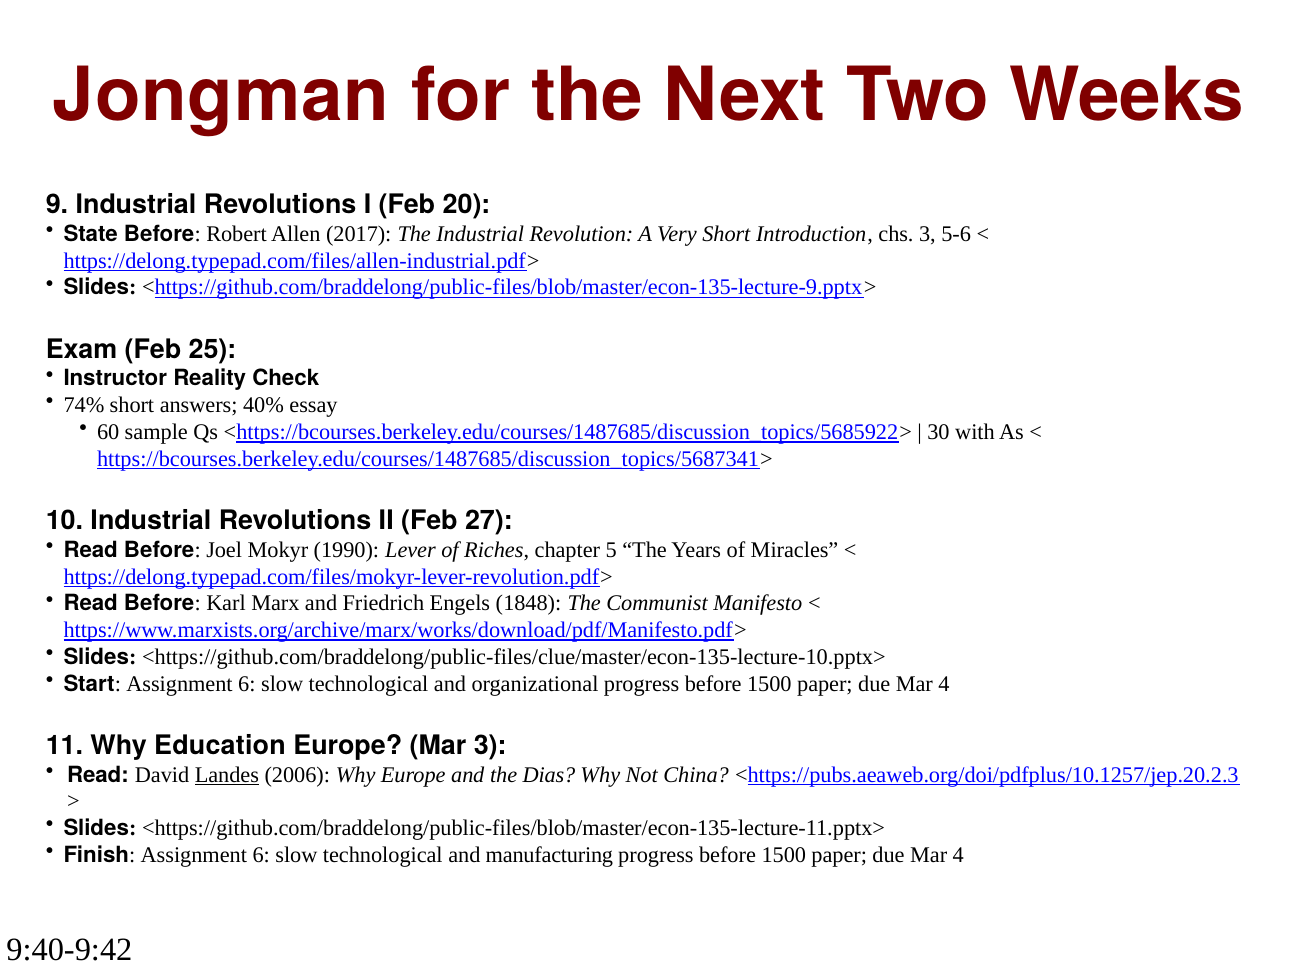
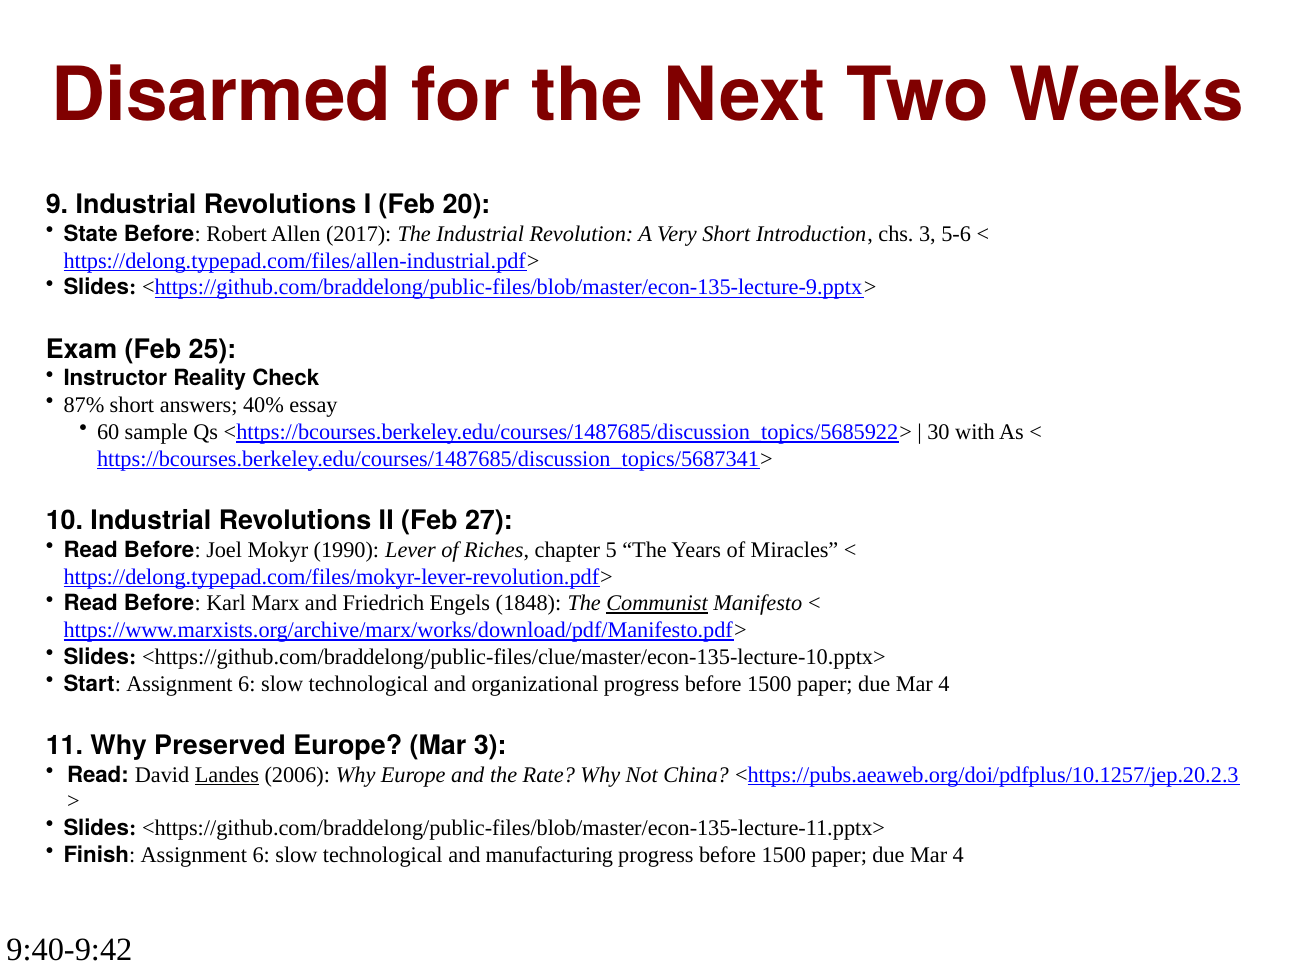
Jongman: Jongman -> Disarmed
74%: 74% -> 87%
Communist underline: none -> present
Education: Education -> Preserved
Dias: Dias -> Rate
